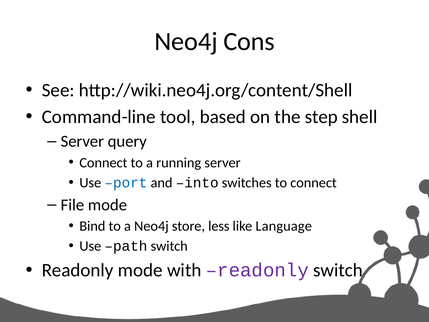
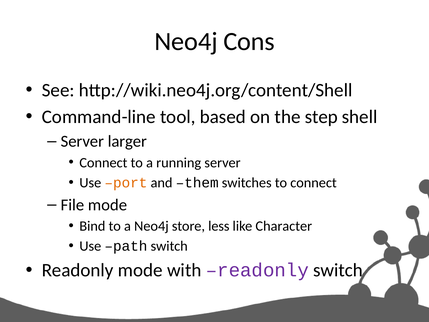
query: query -> larger
port colour: blue -> orange
into: into -> them
Language: Language -> Character
